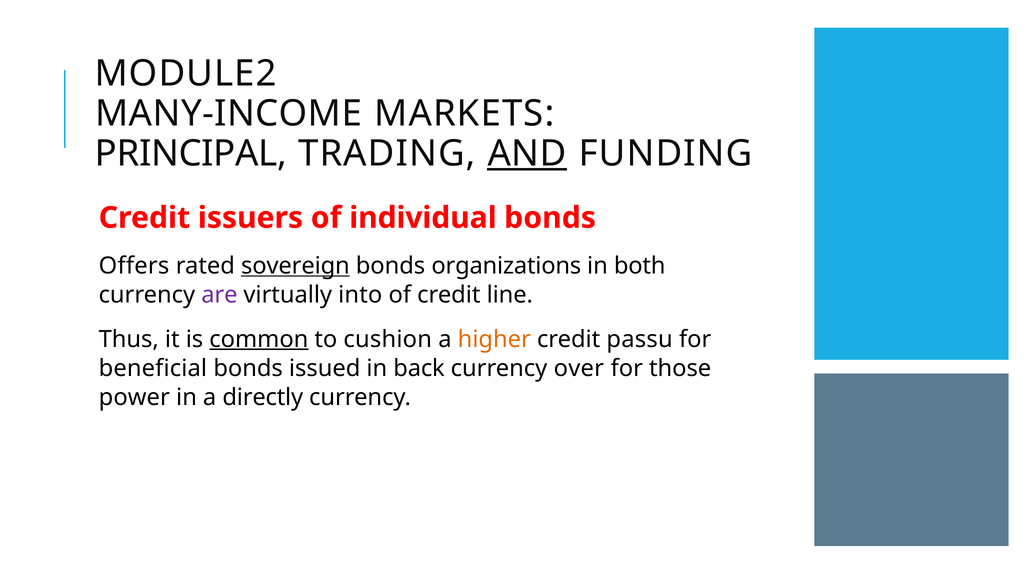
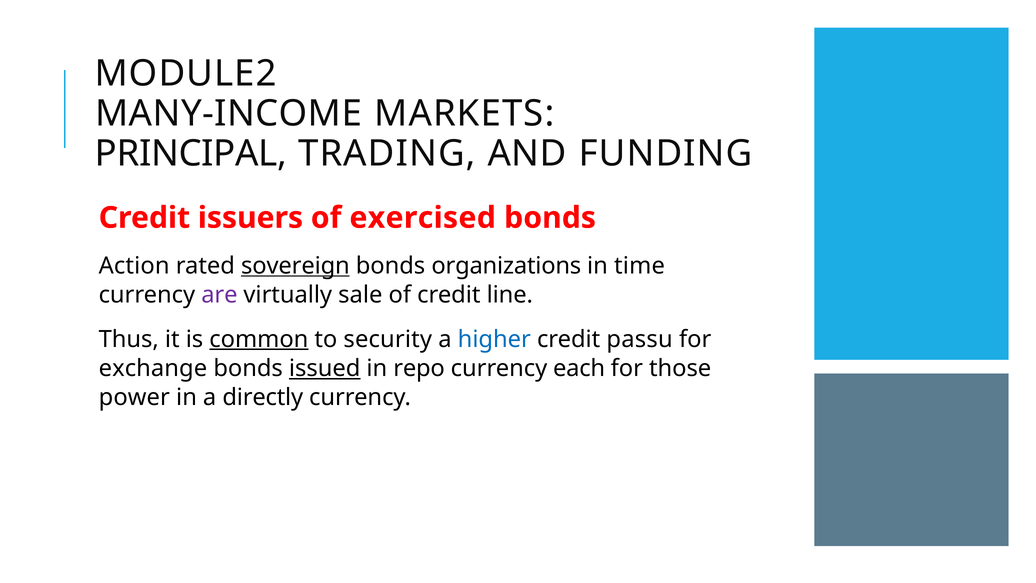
AND underline: present -> none
individual: individual -> exercised
Offers: Offers -> Action
both: both -> time
into: into -> sale
cushion: cushion -> security
higher colour: orange -> blue
beneficial: beneficial -> exchange
issued underline: none -> present
back: back -> repo
over: over -> each
